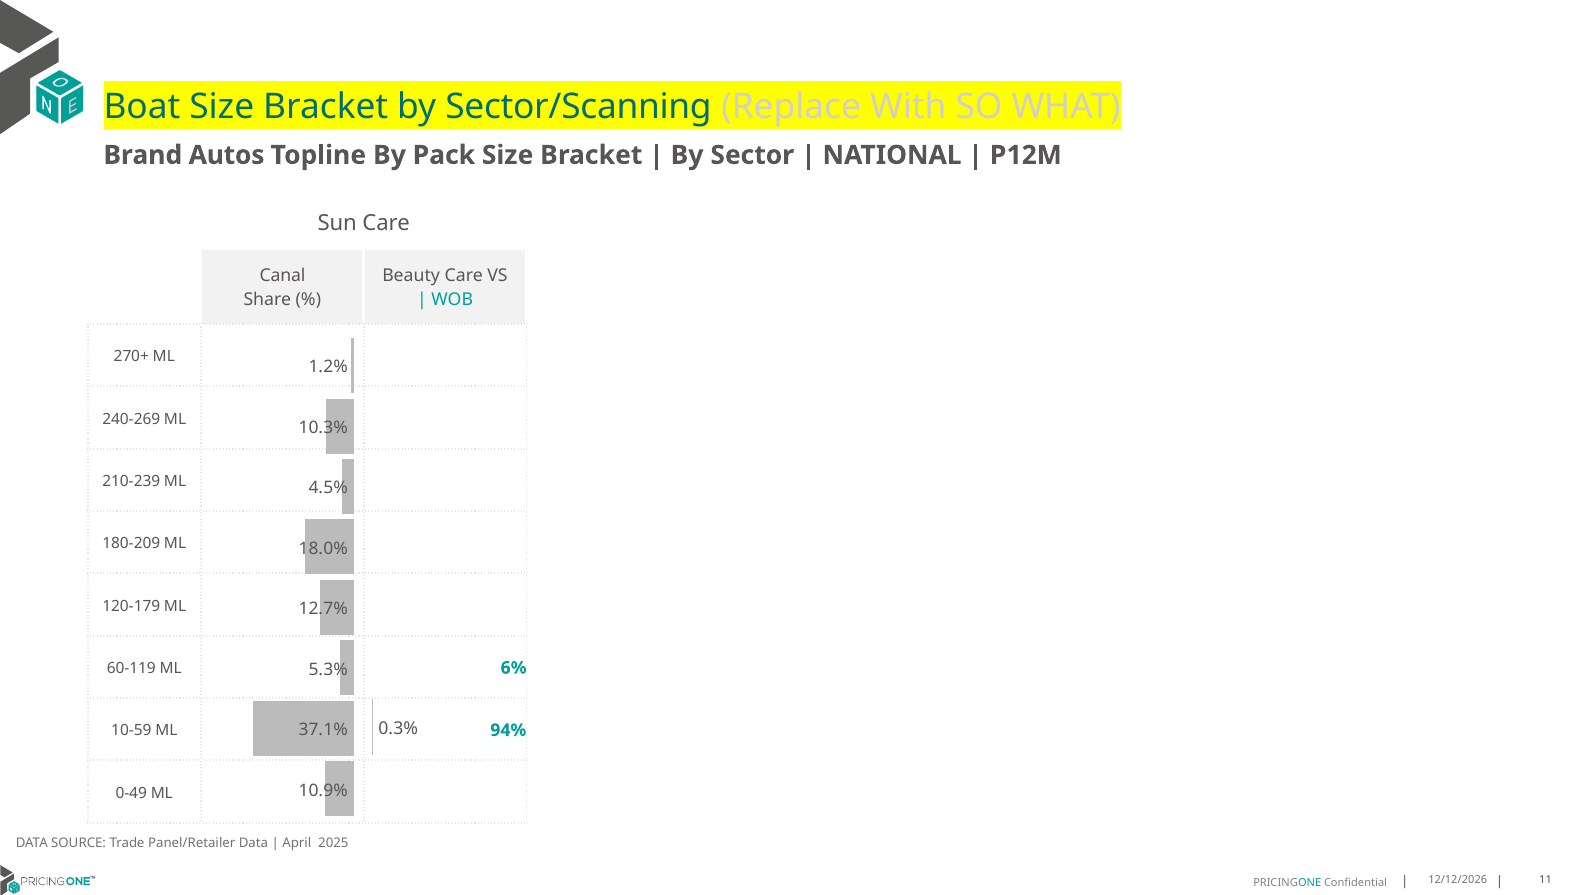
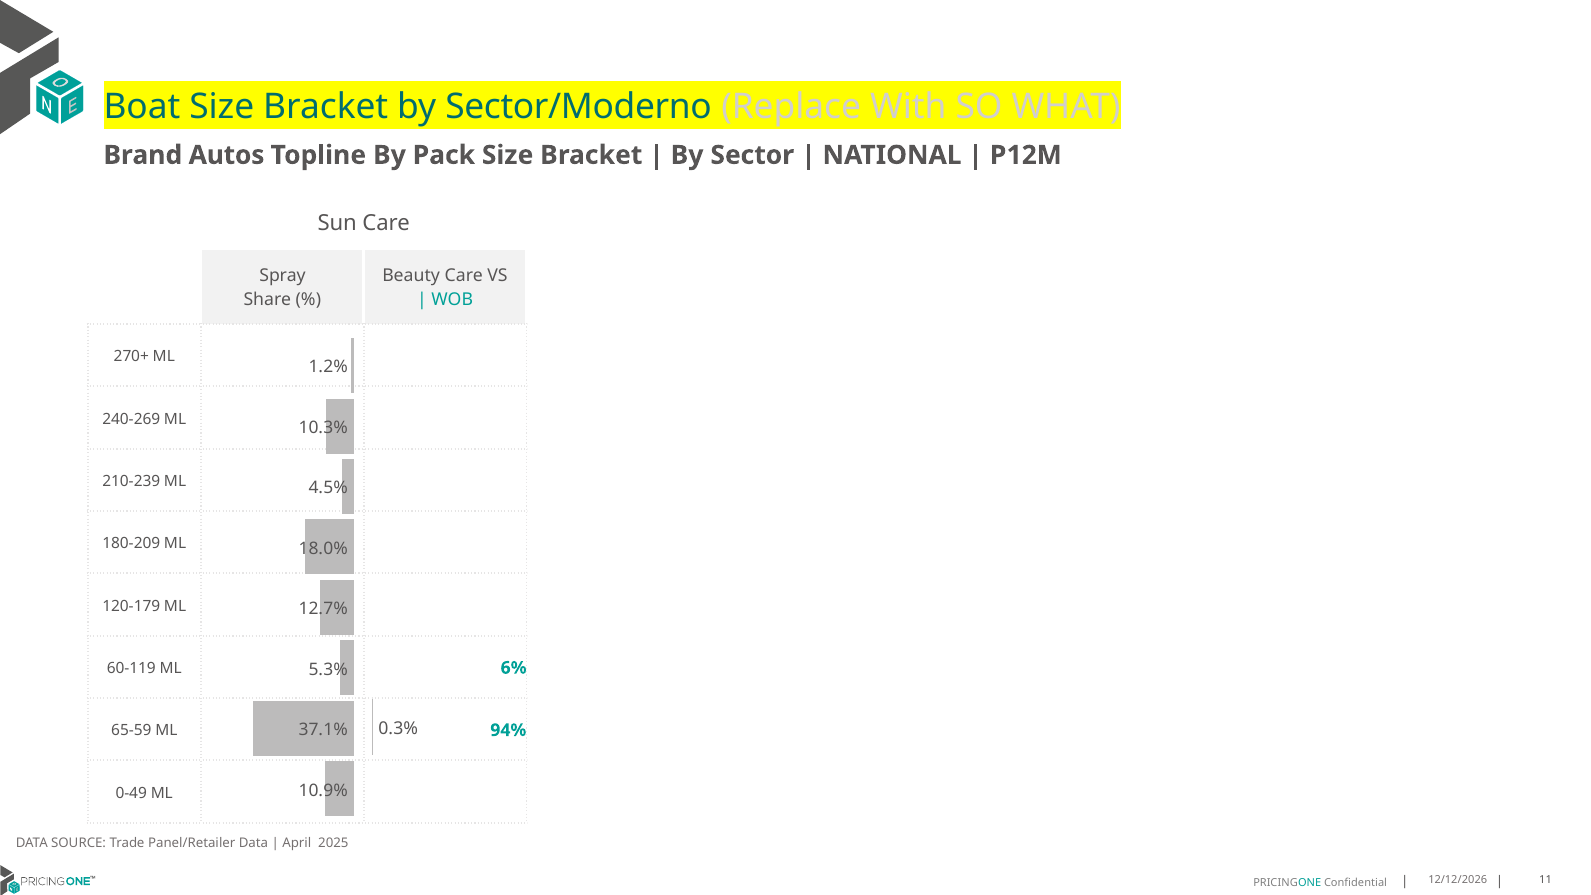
Sector/Scanning: Sector/Scanning -> Sector/Moderno
Canal: Canal -> Spray
10-59: 10-59 -> 65-59
